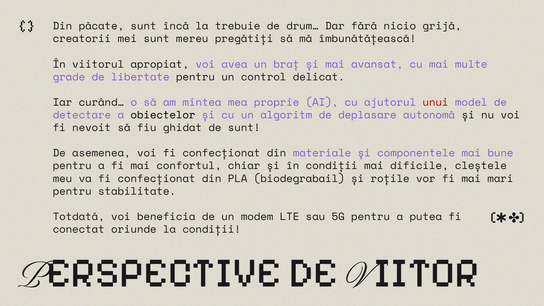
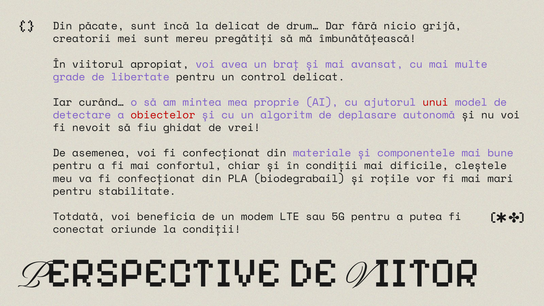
la trebuie: trebuie -> delicat
obiectelor colour: black -> red
de sunt: sunt -> vrei
